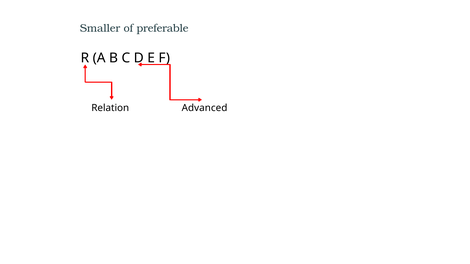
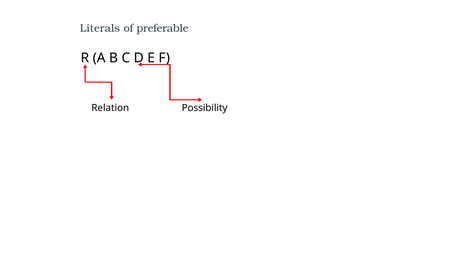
Smaller: Smaller -> Literals
Advanced: Advanced -> Possibility
